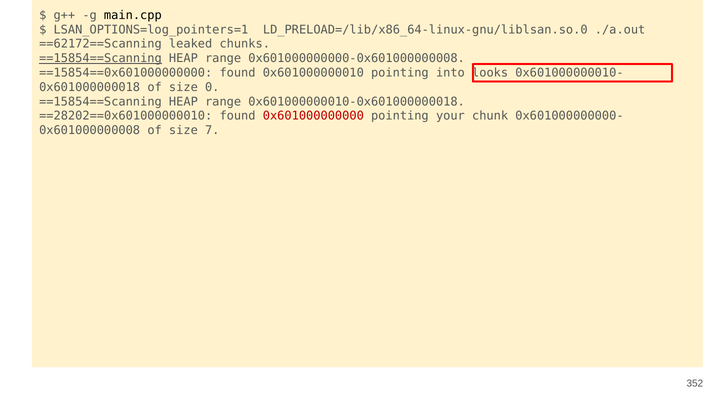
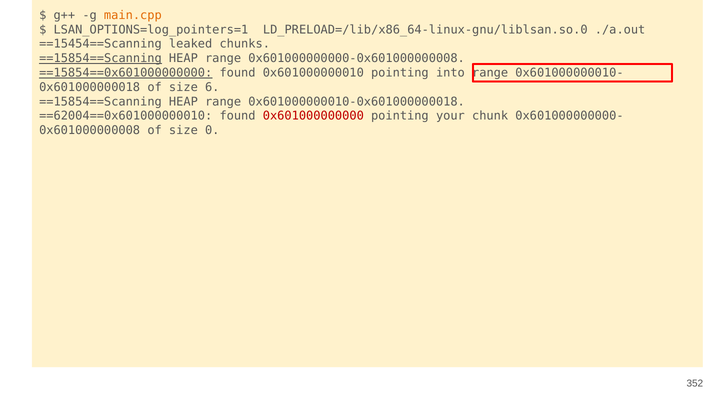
main.cpp colour: black -> orange
==62172==Scanning: ==62172==Scanning -> ==15454==Scanning
==15854==0x601000000000 underline: none -> present
into looks: looks -> range
0: 0 -> 6
==28202==0x601000000010: ==28202==0x601000000010 -> ==62004==0x601000000010
7: 7 -> 0
